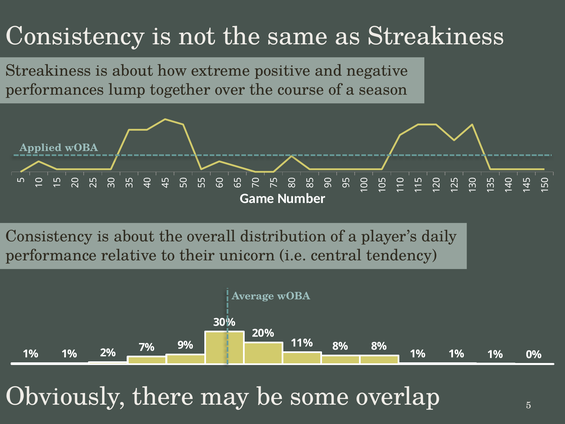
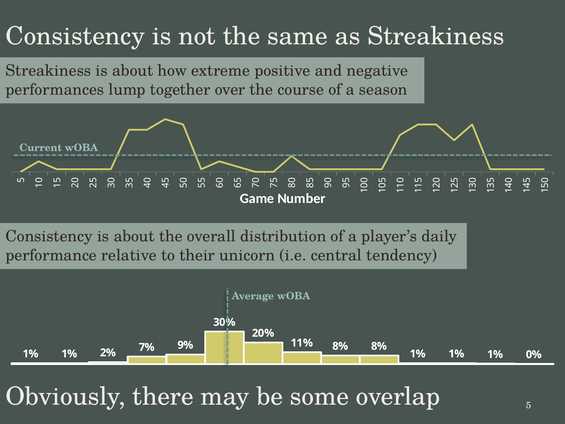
Applied: Applied -> Current
